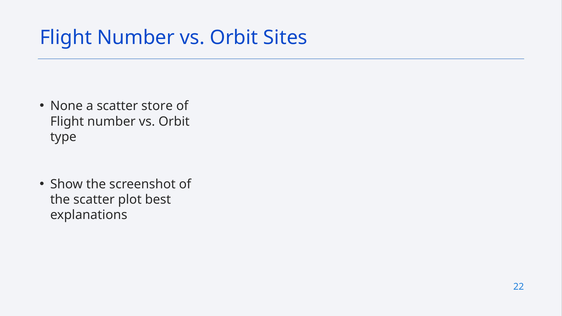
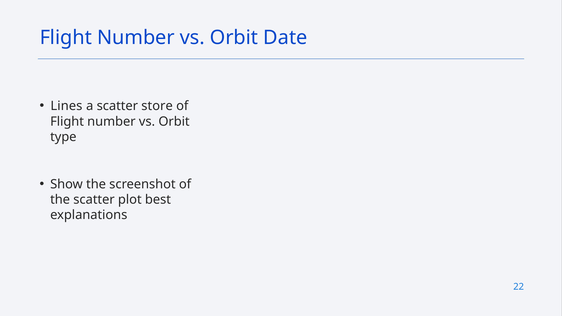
Sites: Sites -> Date
None: None -> Lines
